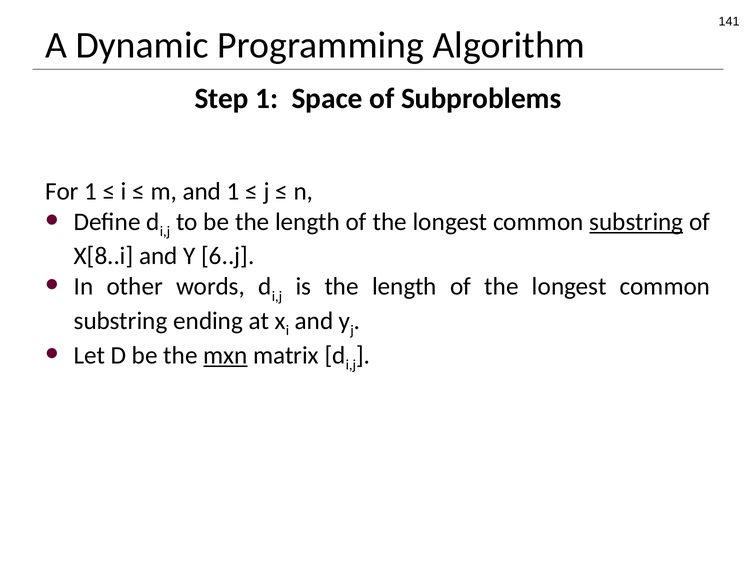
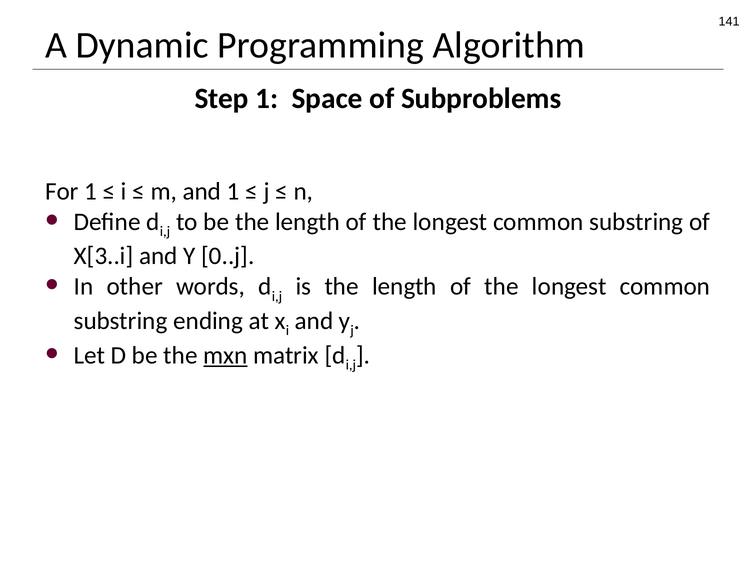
substring at (636, 222) underline: present -> none
X[8..i: X[8..i -> X[3..i
6..j: 6..j -> 0..j
